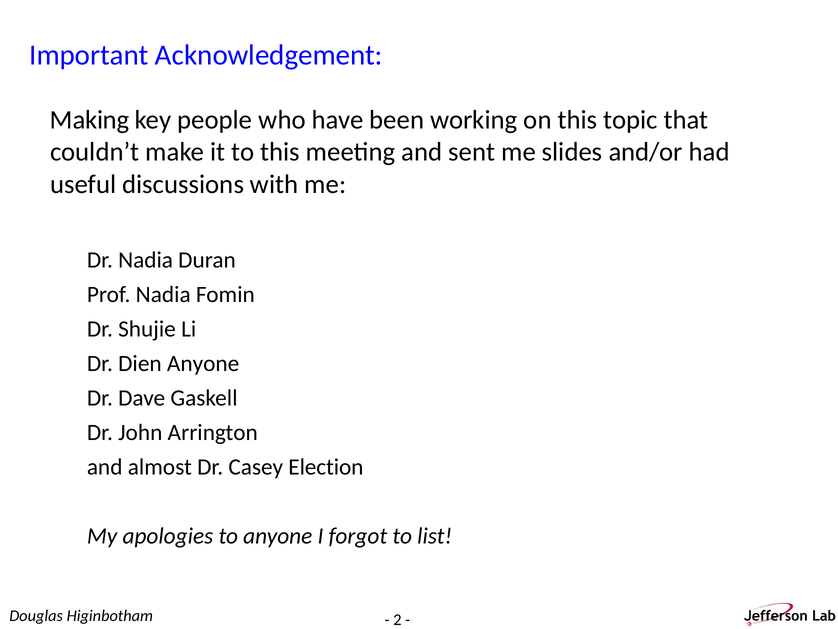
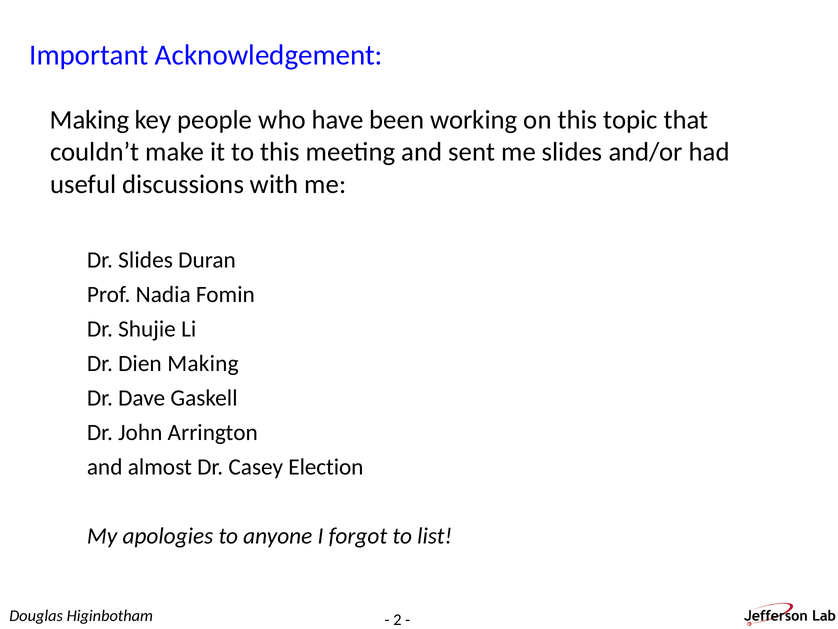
Dr Nadia: Nadia -> Slides
Dien Anyone: Anyone -> Making
